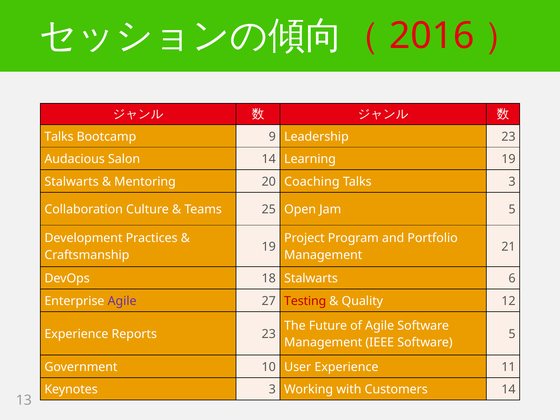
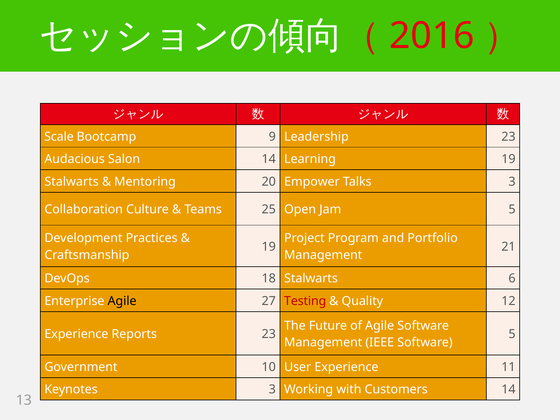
Talks at (59, 137): Talks -> Scale
Coaching: Coaching -> Empower
Agile at (122, 301) colour: purple -> black
